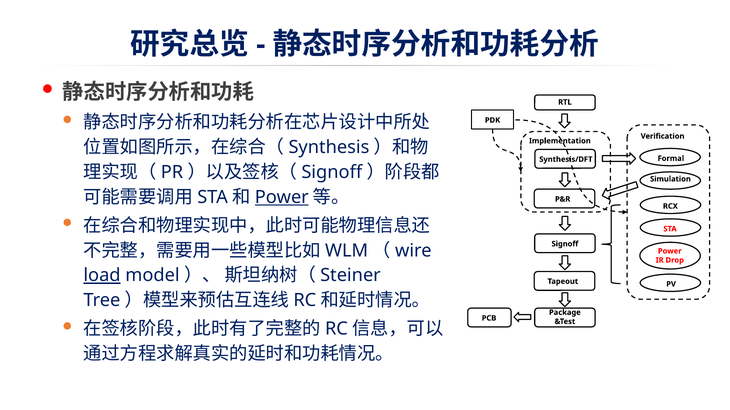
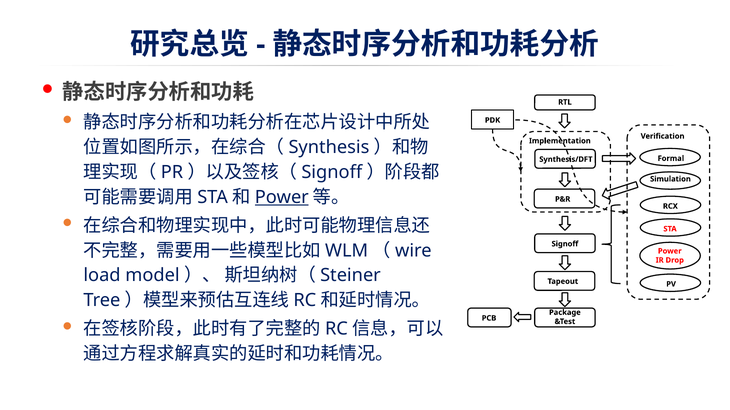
load underline: present -> none
